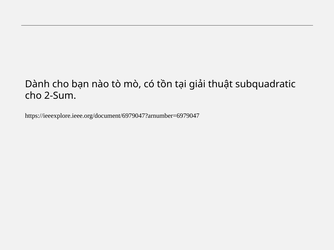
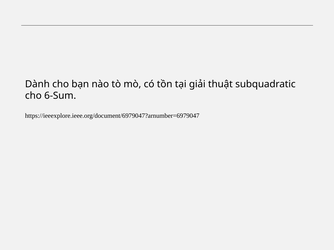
2-Sum: 2-Sum -> 6-Sum
